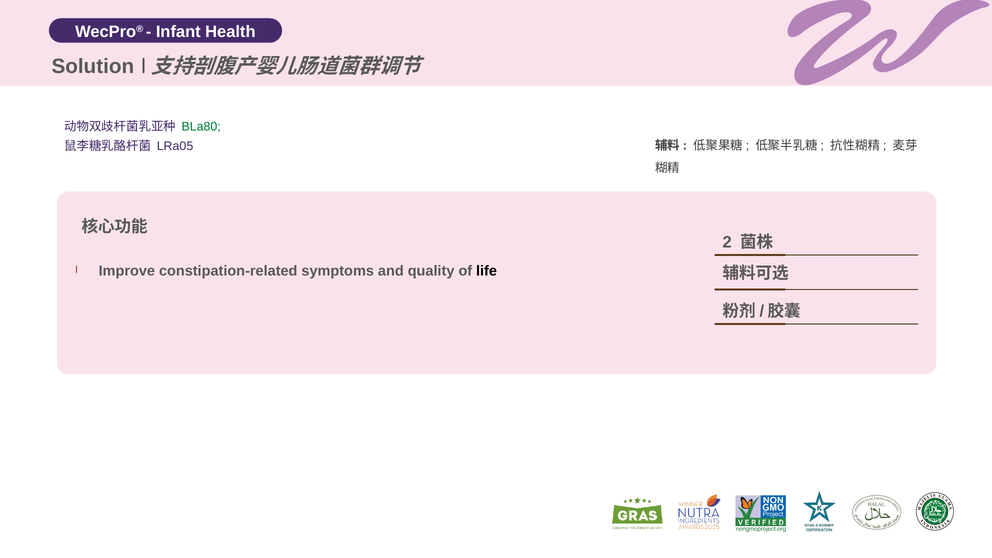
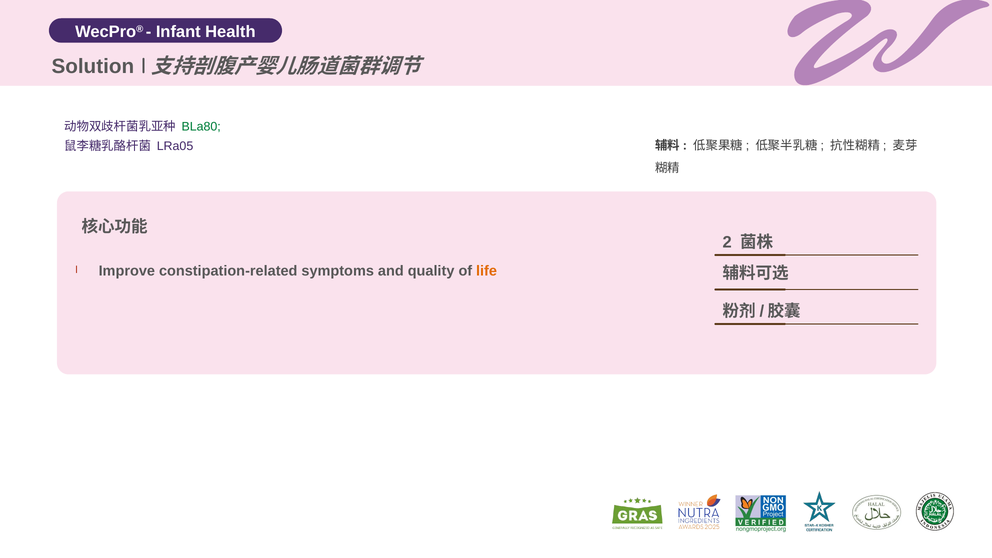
life colour: black -> orange
